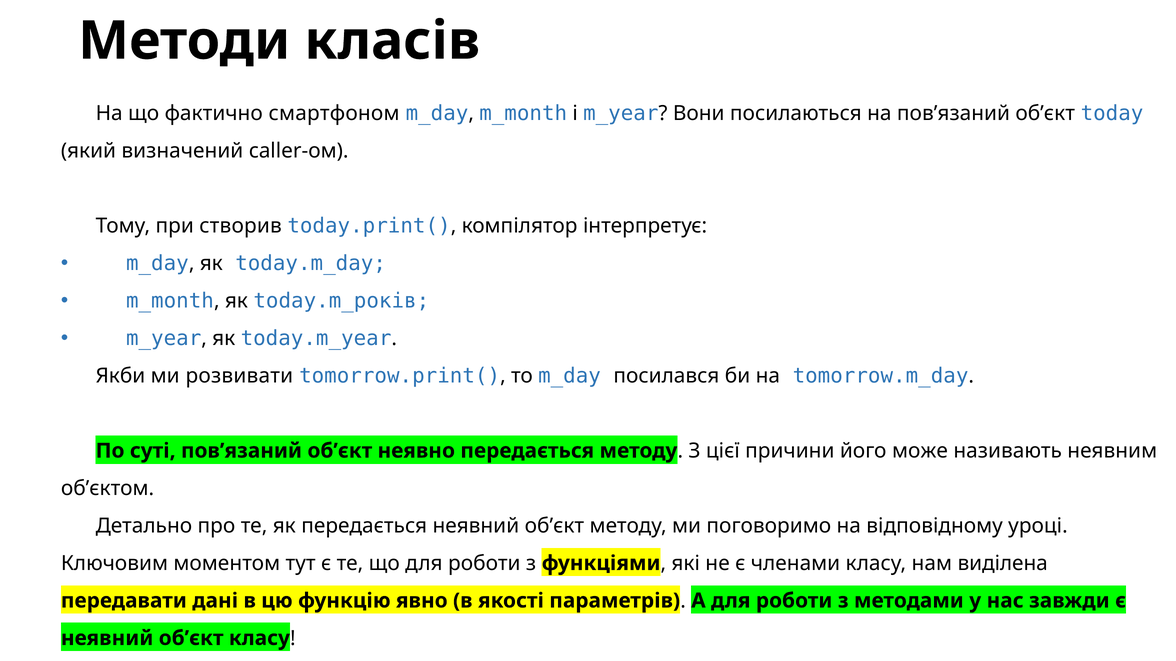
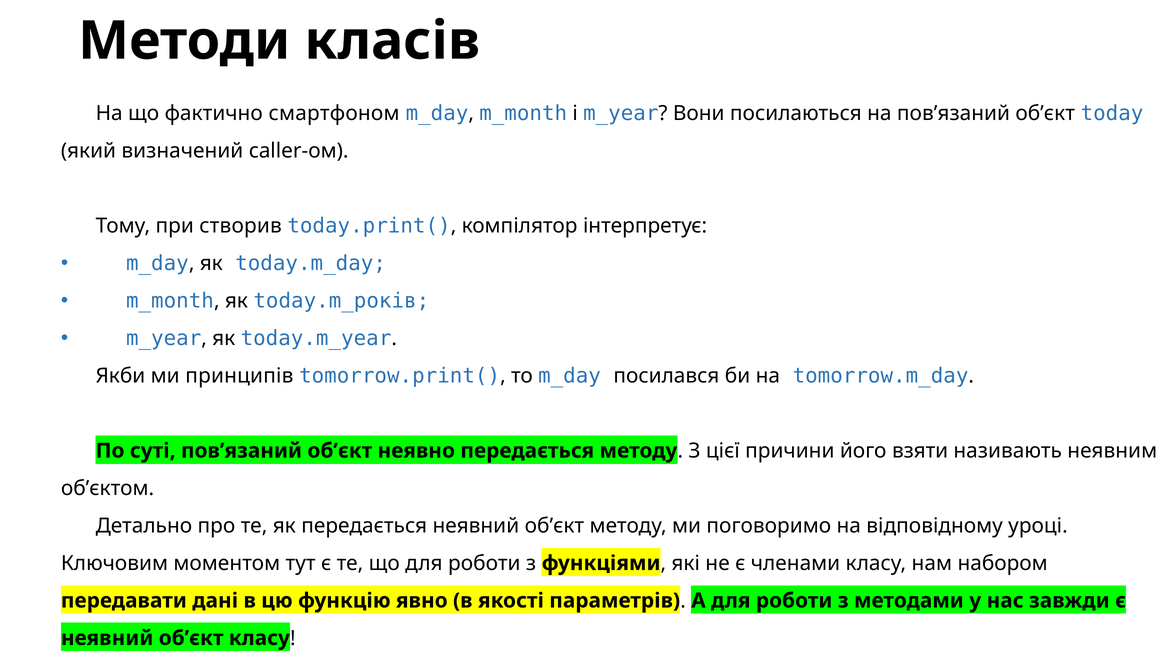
розвивати: розвивати -> принципів
може: може -> взяти
виділена: виділена -> набором
